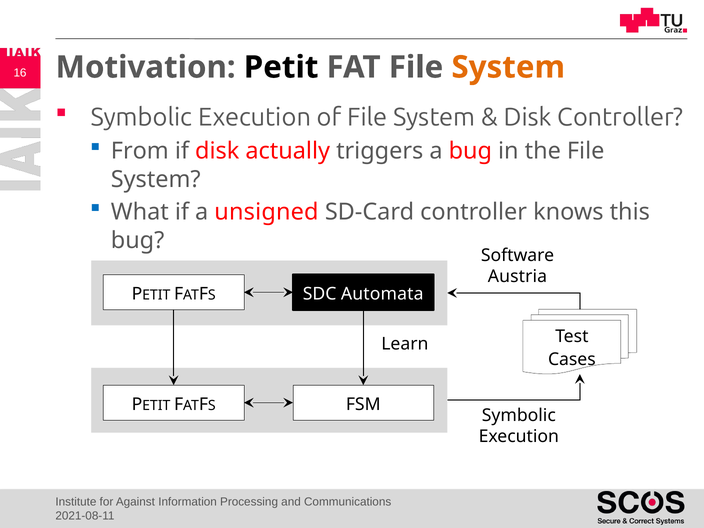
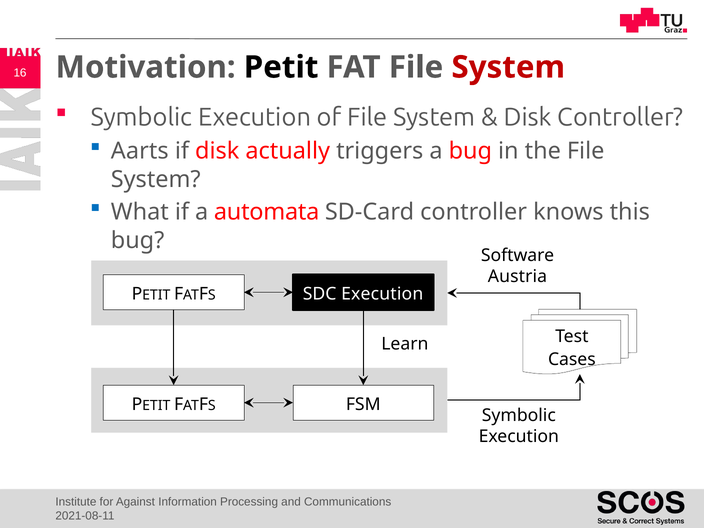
System at (508, 67) colour: orange -> red
From: From -> Aarts
unsigned: unsigned -> automata
SDC Automata: Automata -> Execution
